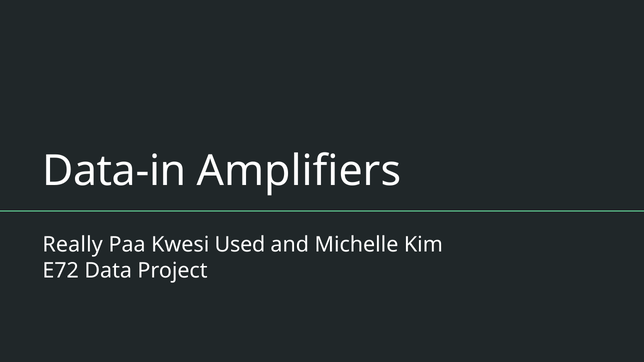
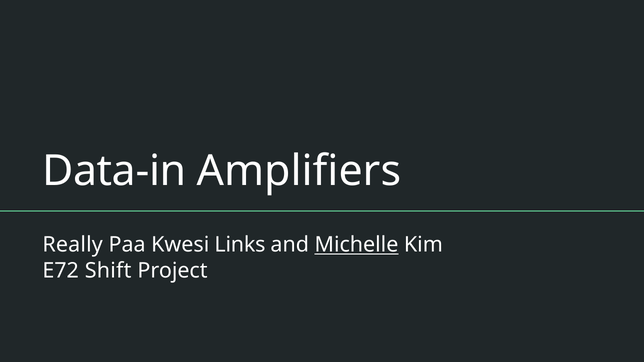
Used: Used -> Links
Michelle underline: none -> present
Data: Data -> Shift
